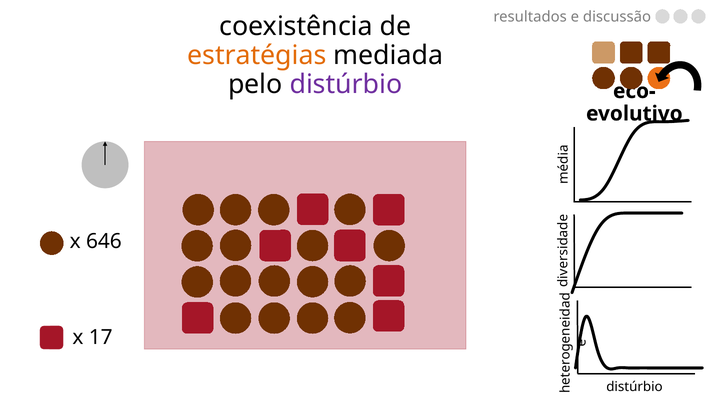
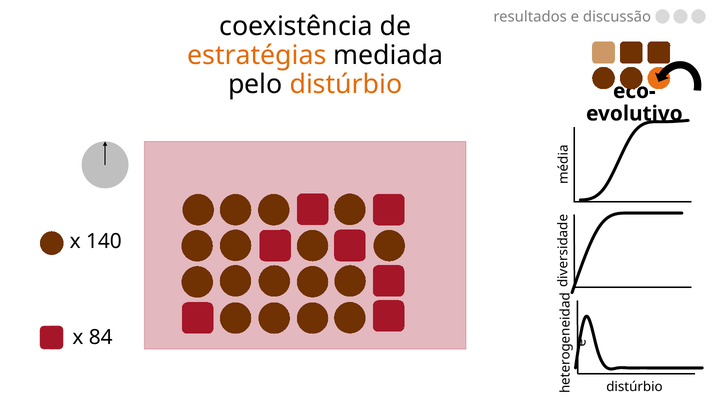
distúrbio at (346, 84) colour: purple -> orange
646: 646 -> 140
17: 17 -> 84
